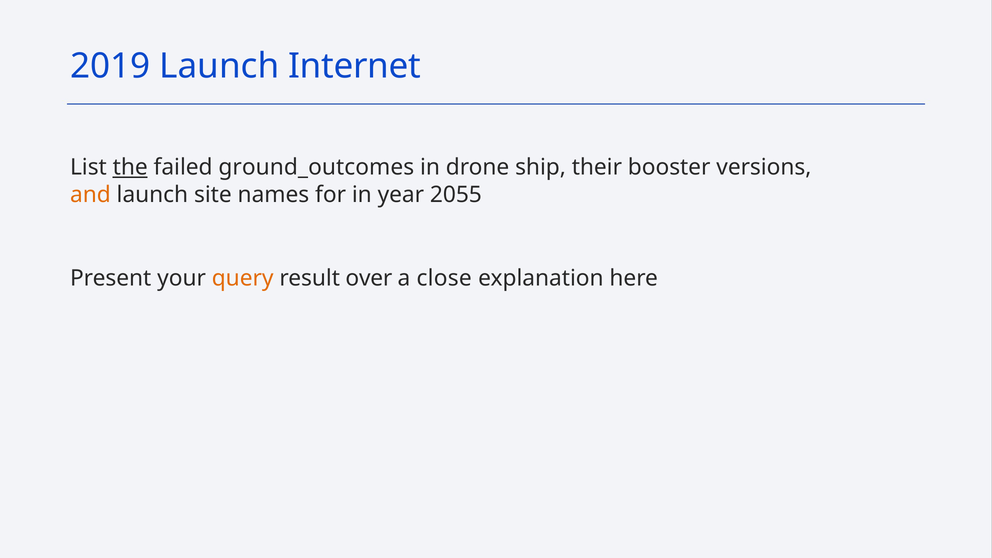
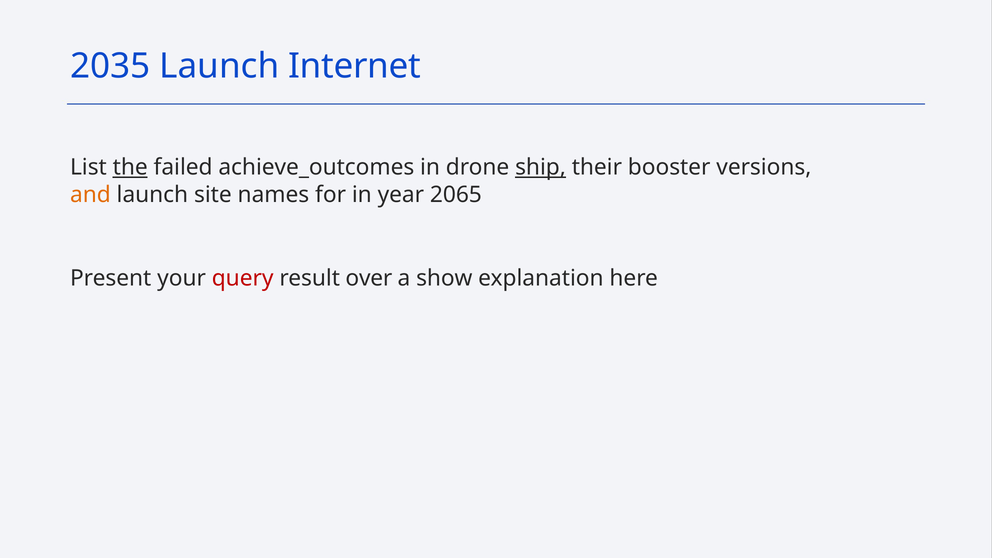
2019: 2019 -> 2035
ground_outcomes: ground_outcomes -> achieve_outcomes
ship underline: none -> present
2055: 2055 -> 2065
query colour: orange -> red
close: close -> show
